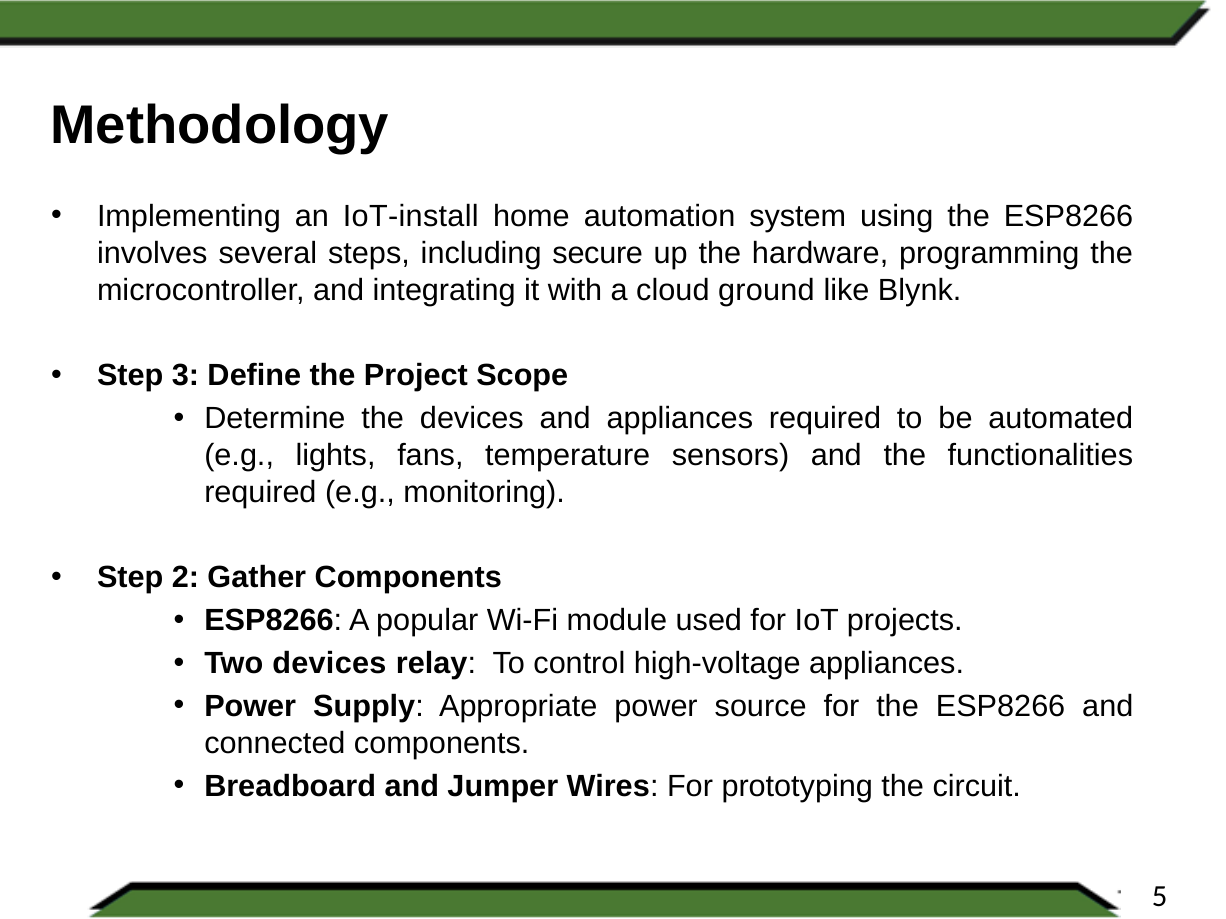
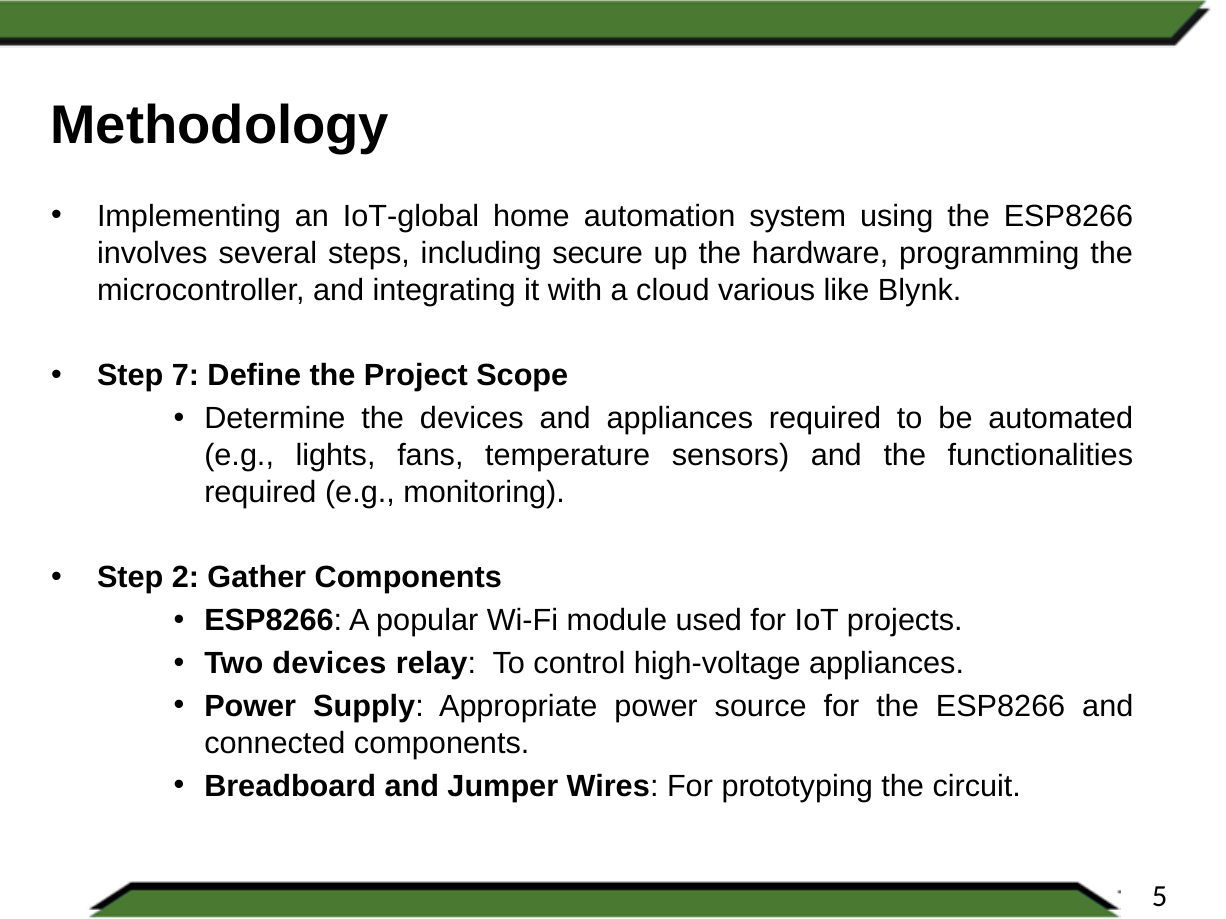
IoT-install: IoT-install -> IoT-global
ground: ground -> various
3: 3 -> 7
